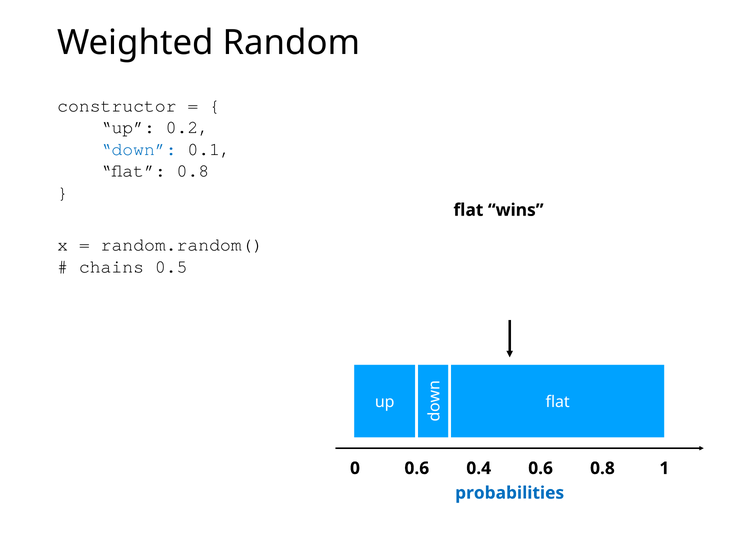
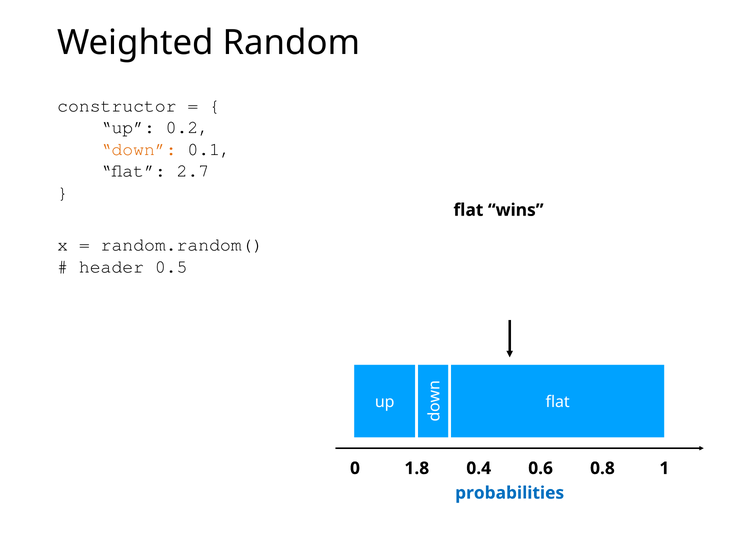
down colour: blue -> orange
flat 0.8: 0.8 -> 2.7
chains: chains -> header
0.6 at (417, 468): 0.6 -> 1.8
